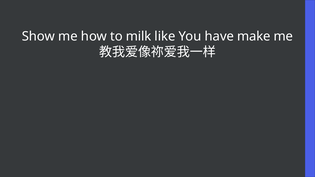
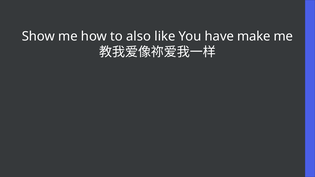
milk: milk -> also
